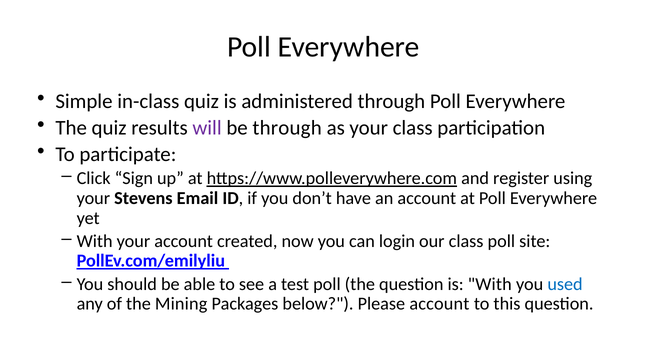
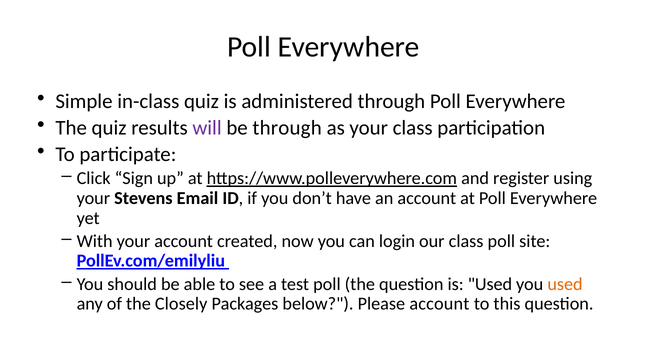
is With: With -> Used
used at (565, 284) colour: blue -> orange
Mining: Mining -> Closely
